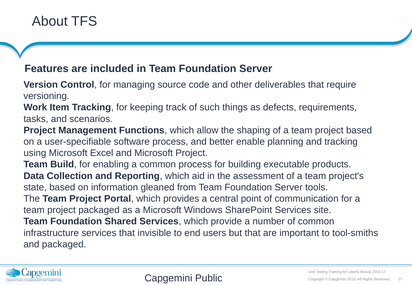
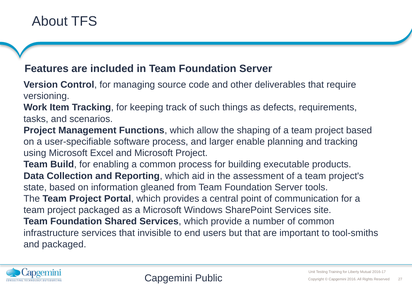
better: better -> larger
